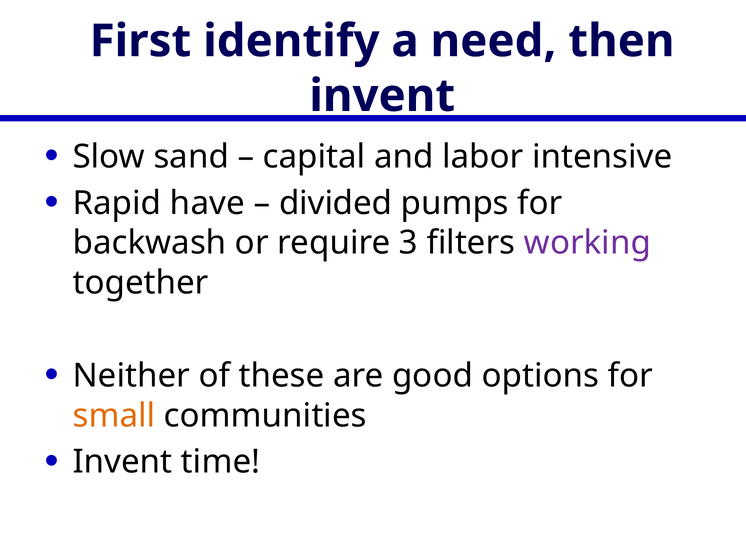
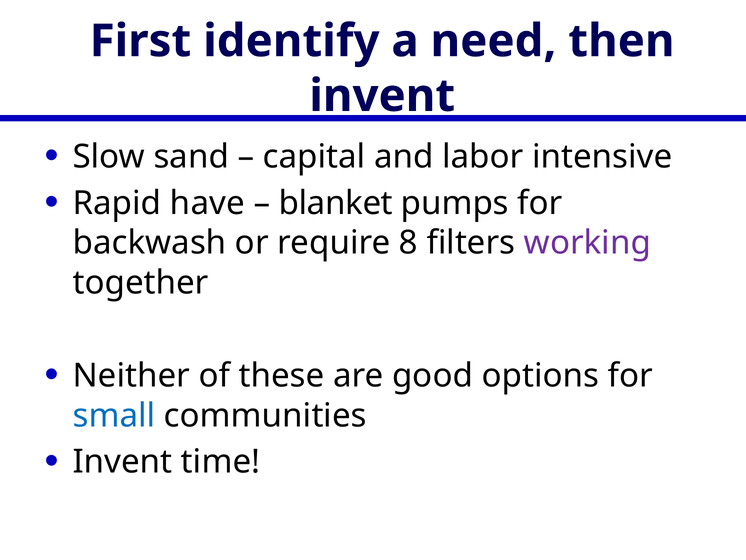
divided: divided -> blanket
3: 3 -> 8
small colour: orange -> blue
